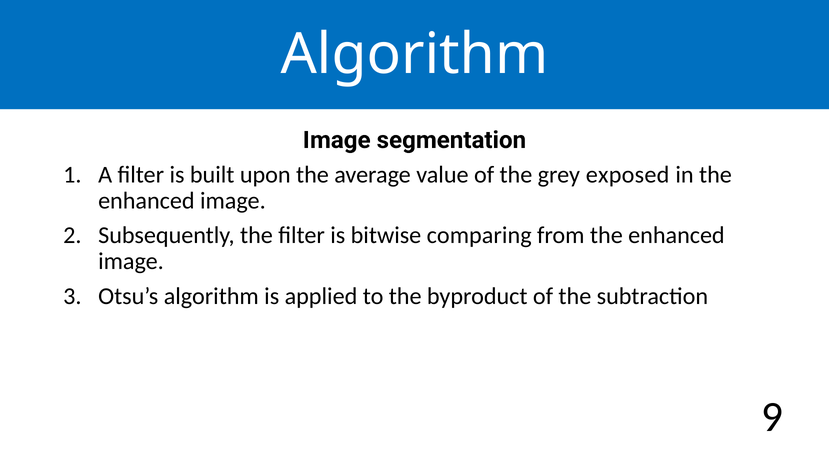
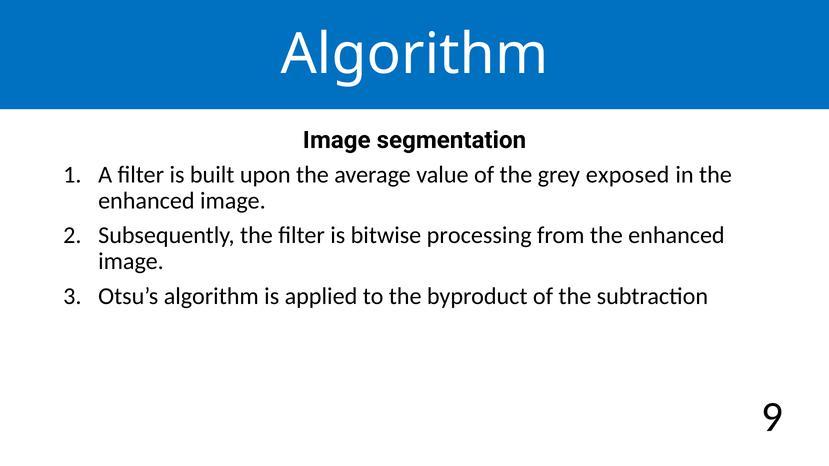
comparing: comparing -> processing
